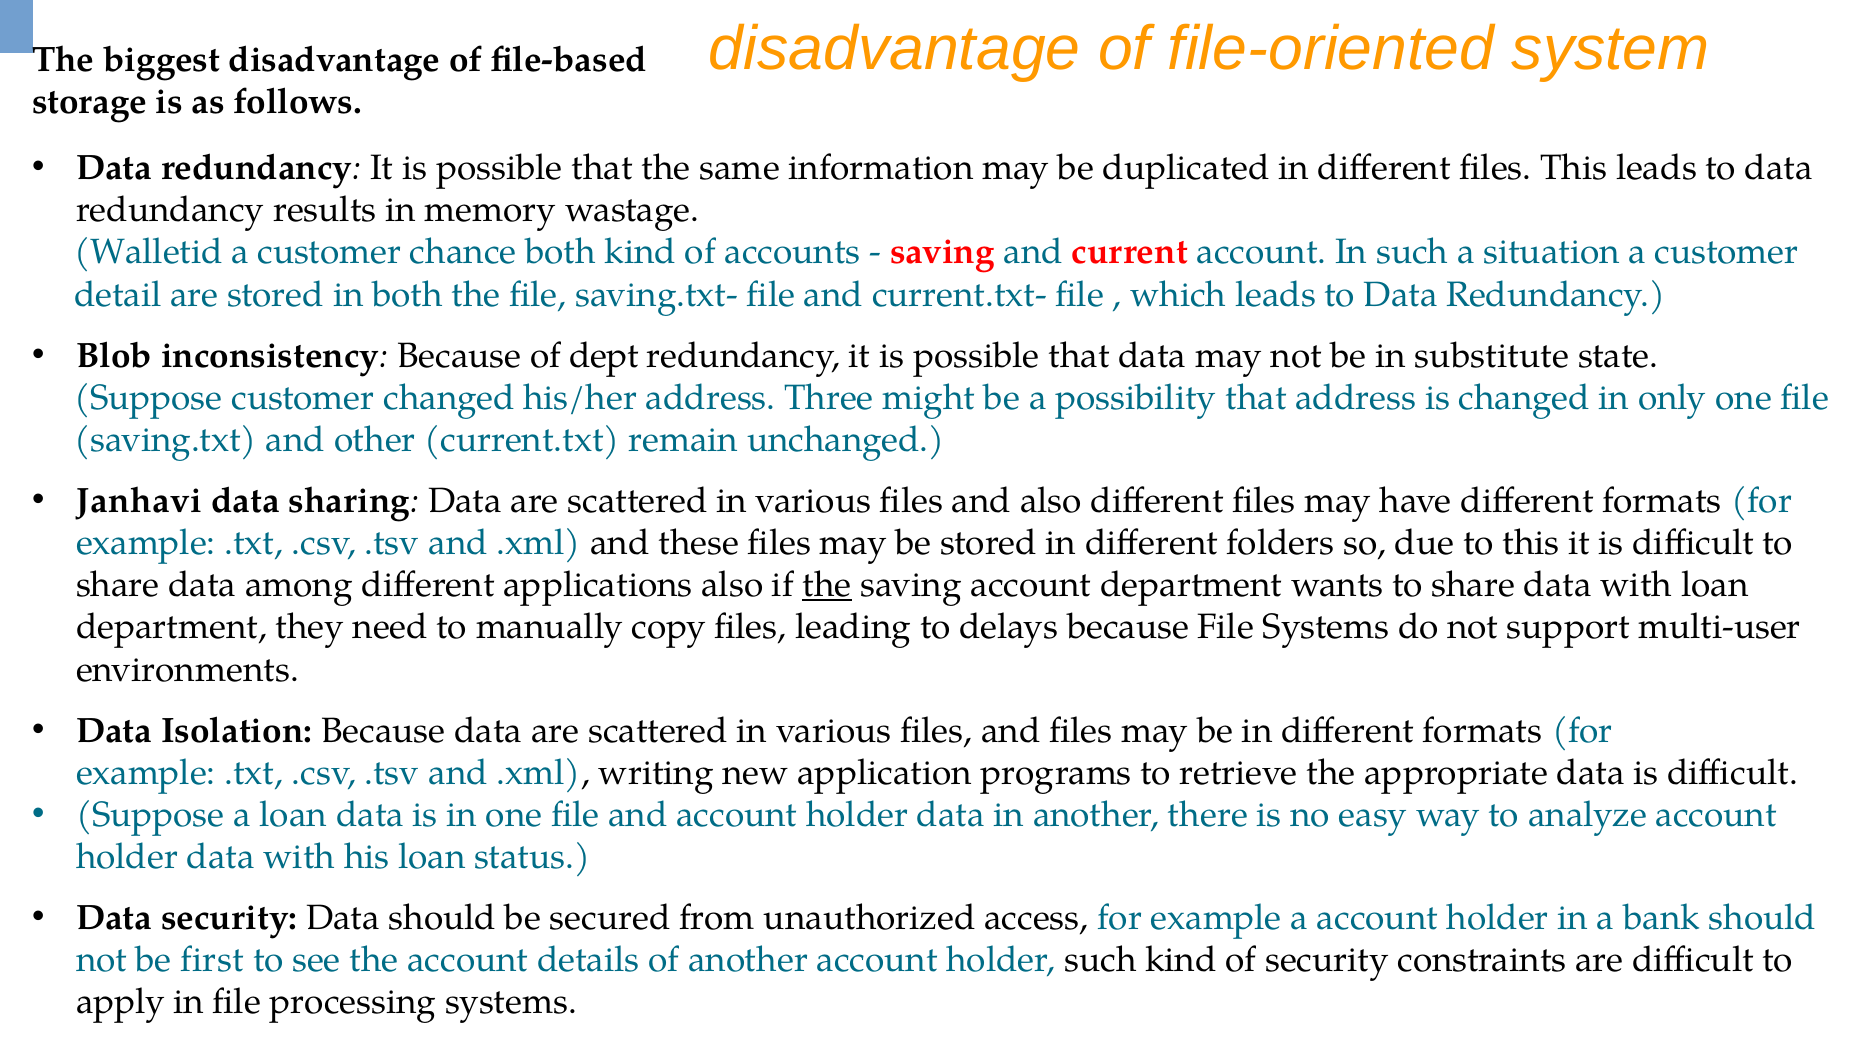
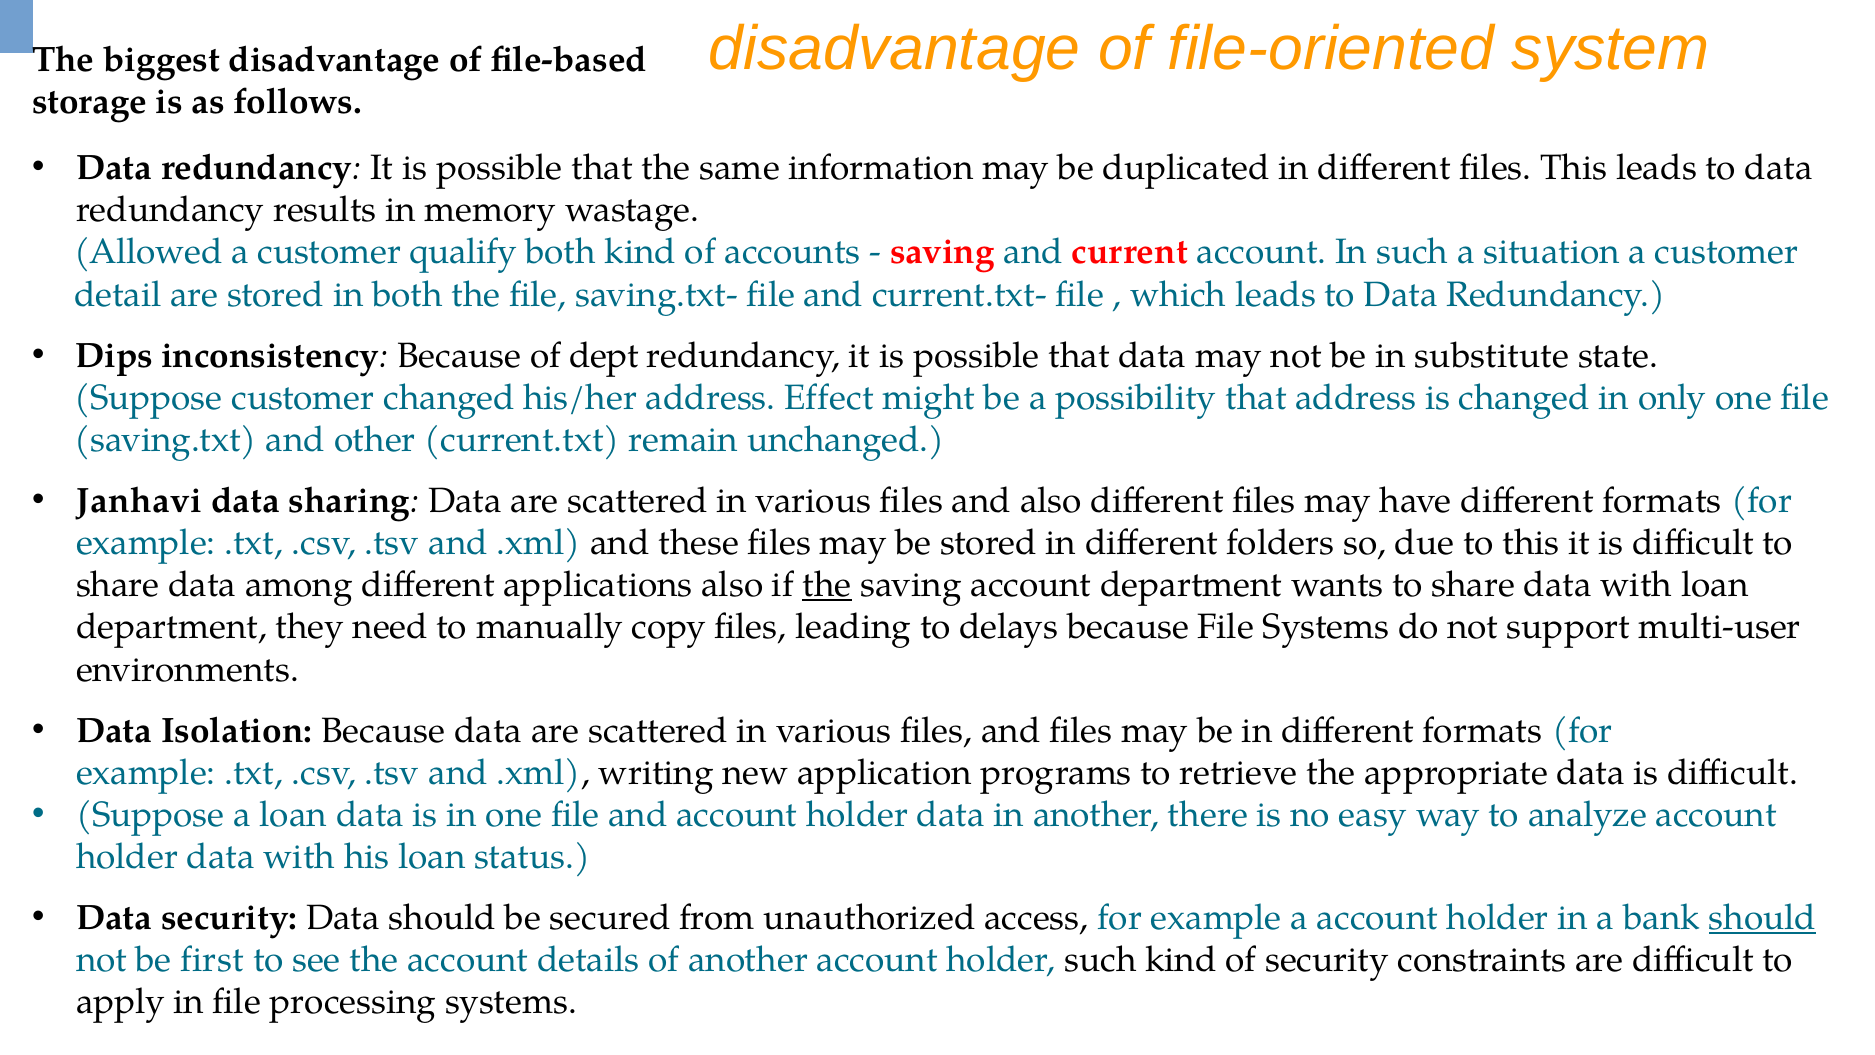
Walletid: Walletid -> Allowed
chance: chance -> qualify
Blob: Blob -> Dips
Three: Three -> Effect
should at (1763, 918) underline: none -> present
